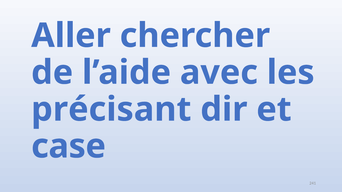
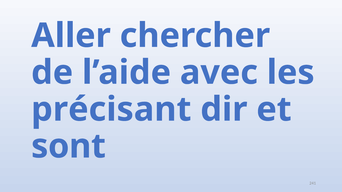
case: case -> sont
